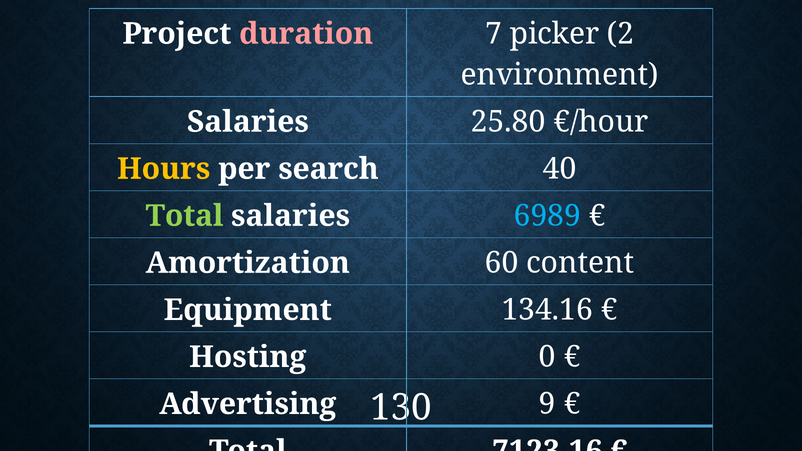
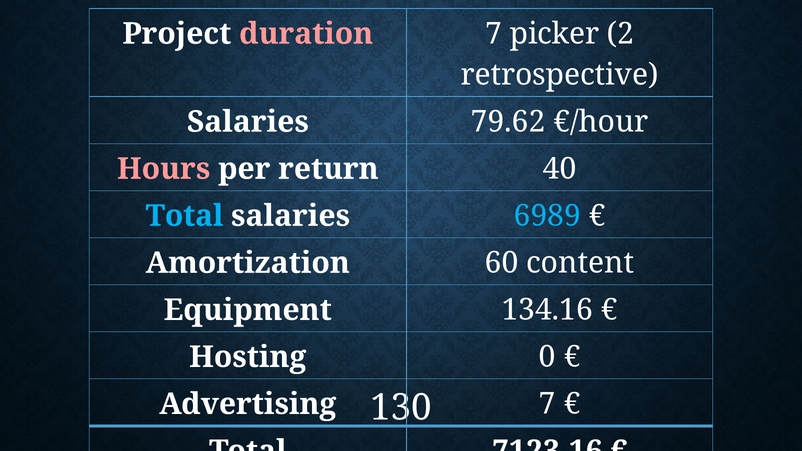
environment: environment -> retrospective
25.80: 25.80 -> 79.62
Hours colour: yellow -> pink
search: search -> return
Total at (184, 216) colour: light green -> light blue
Advertising 9: 9 -> 7
